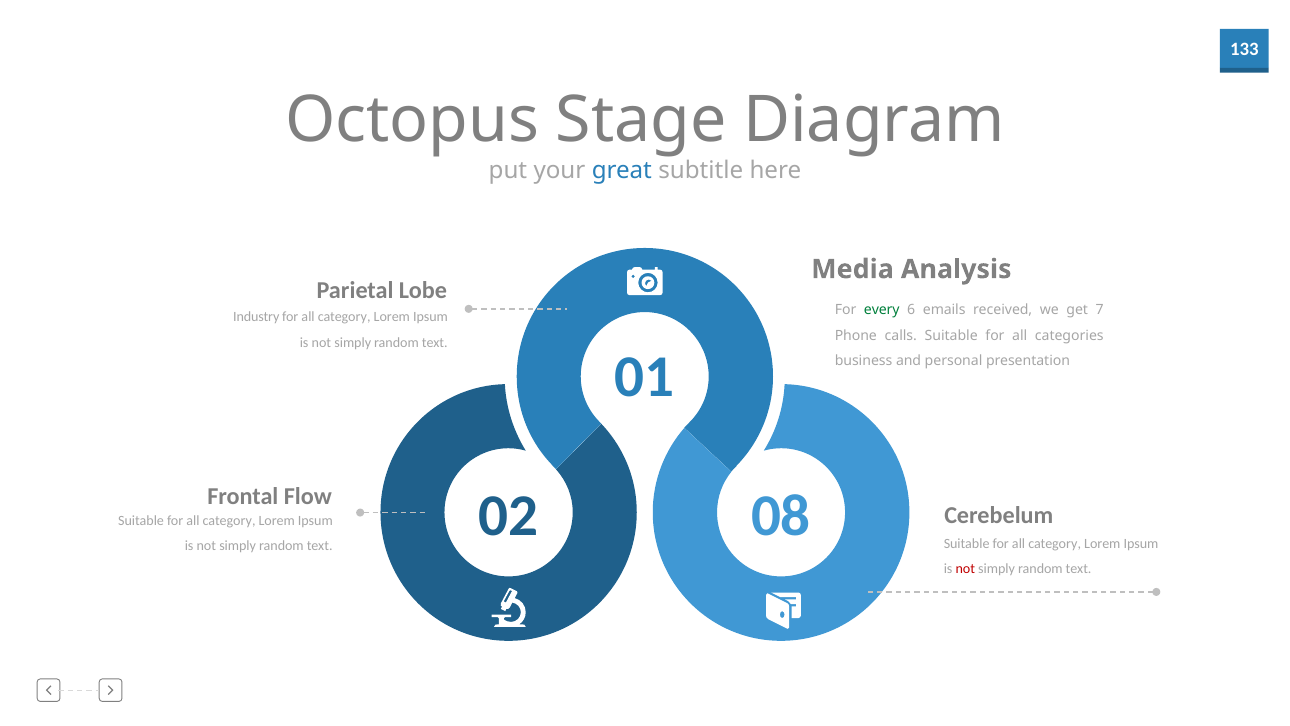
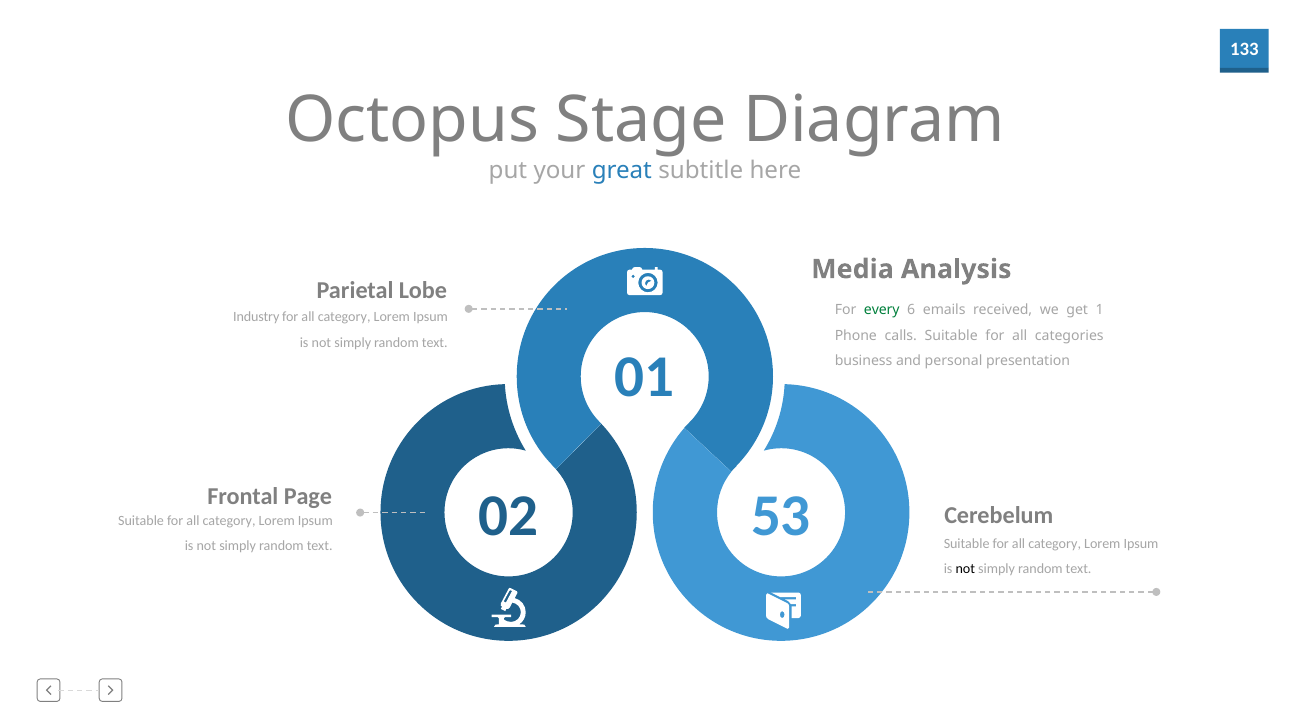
7: 7 -> 1
Flow: Flow -> Page
08: 08 -> 53
not at (965, 569) colour: red -> black
